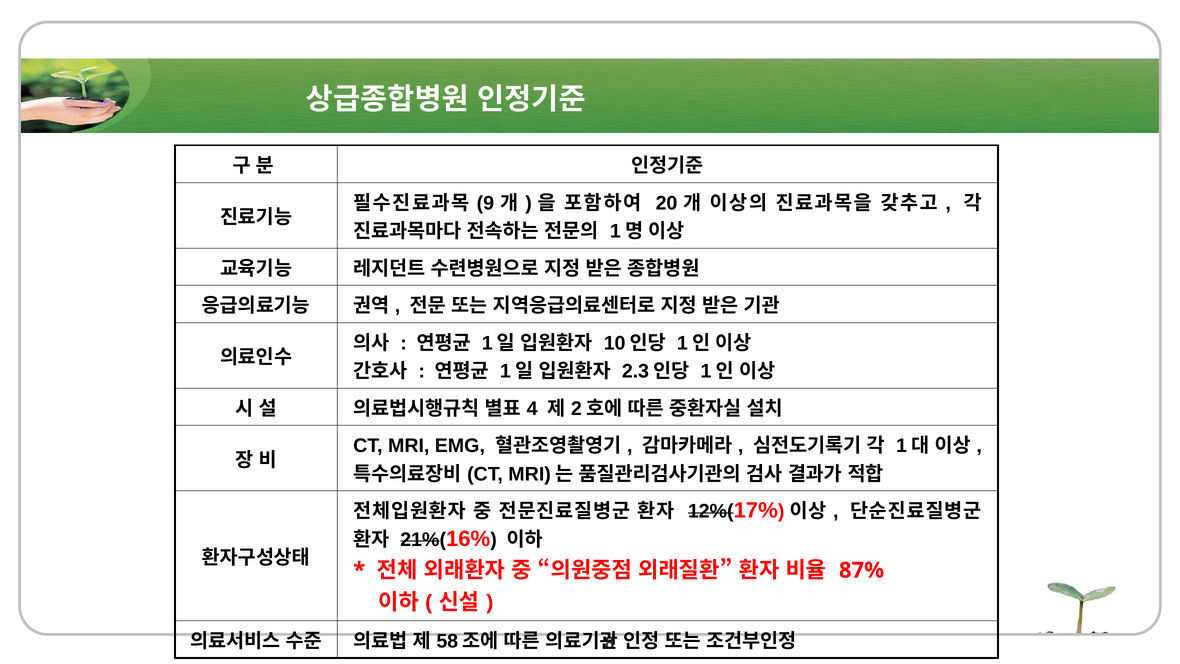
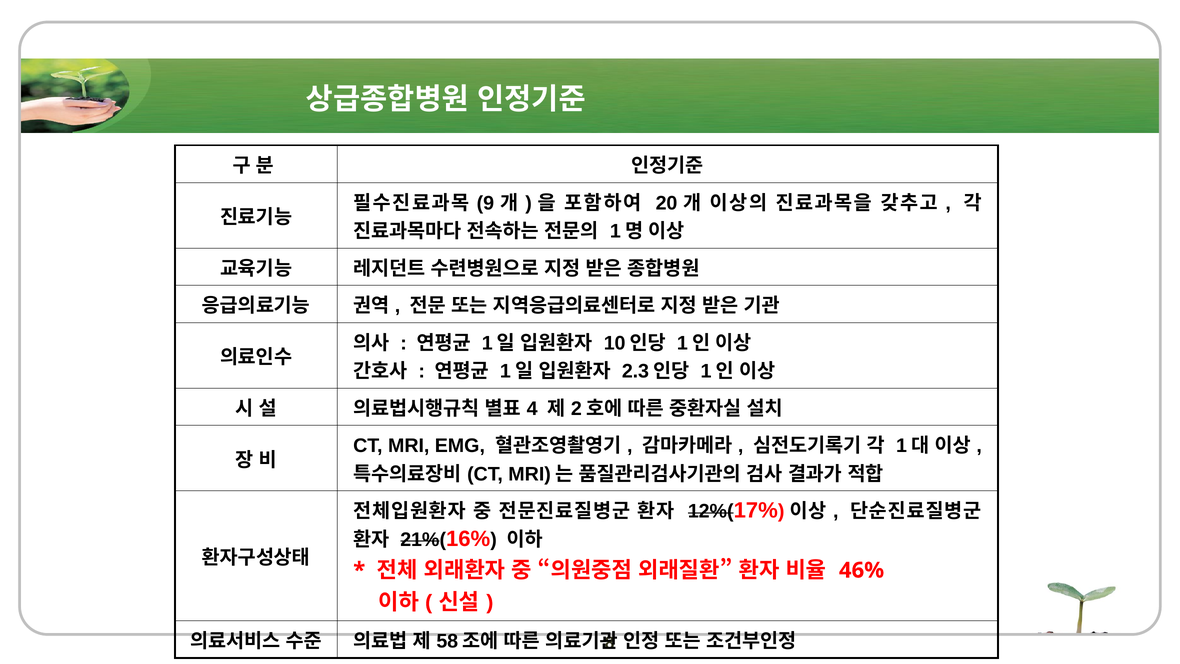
87%: 87% -> 46%
